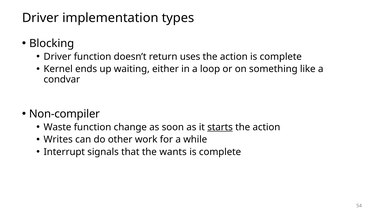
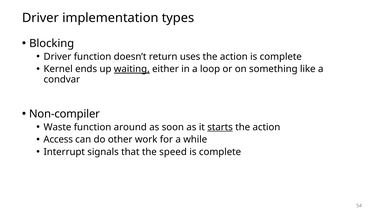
waiting underline: none -> present
change: change -> around
Writes: Writes -> Access
wants: wants -> speed
